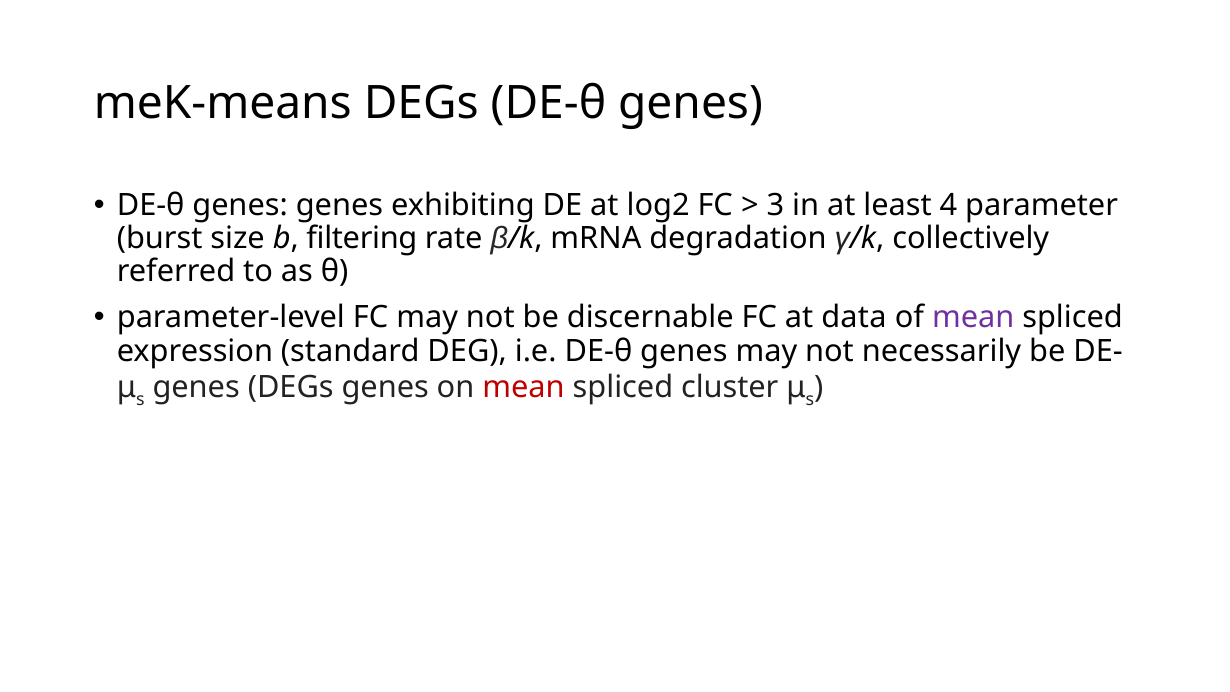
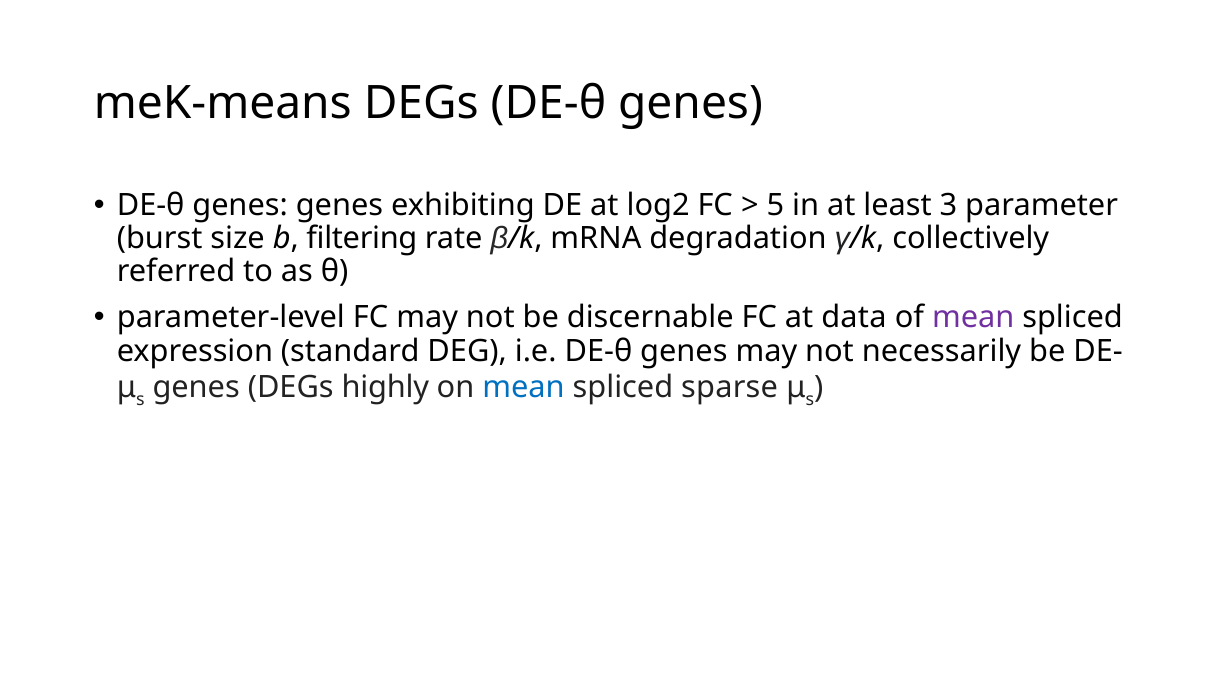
3: 3 -> 5
4: 4 -> 3
DEGs genes: genes -> highly
mean at (524, 388) colour: red -> blue
cluster: cluster -> sparse
